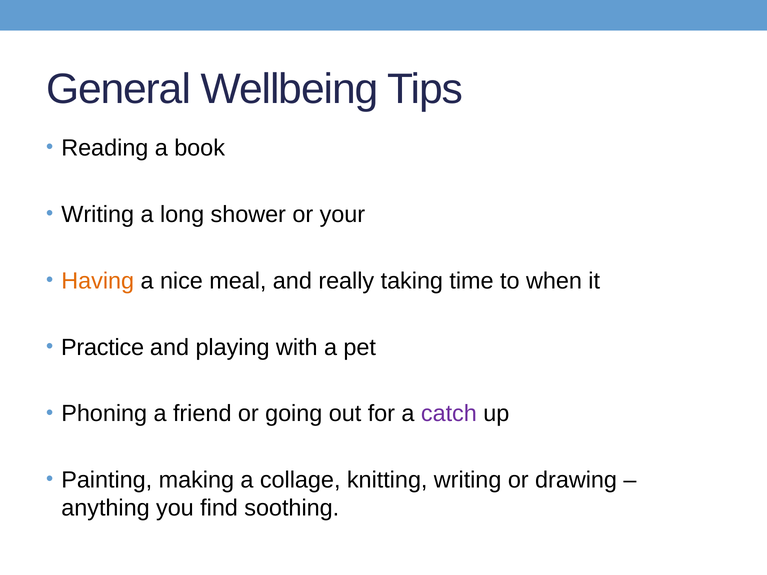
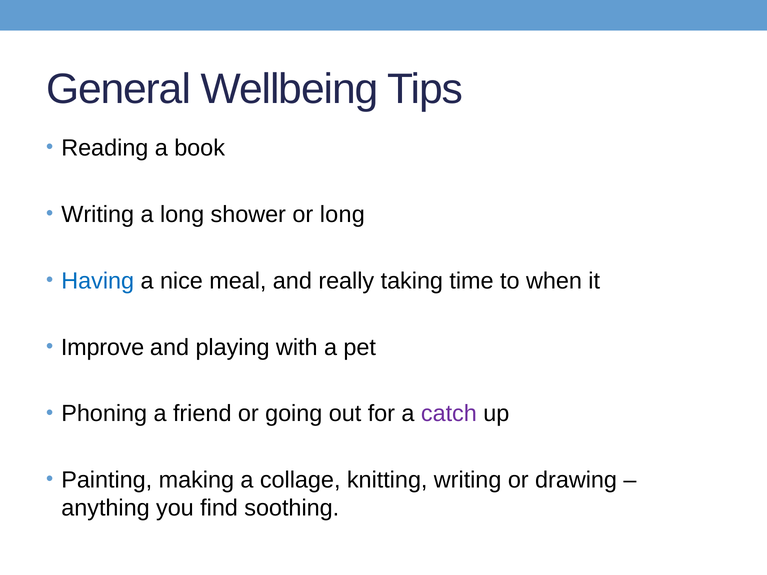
or your: your -> long
Having colour: orange -> blue
Practice: Practice -> Improve
